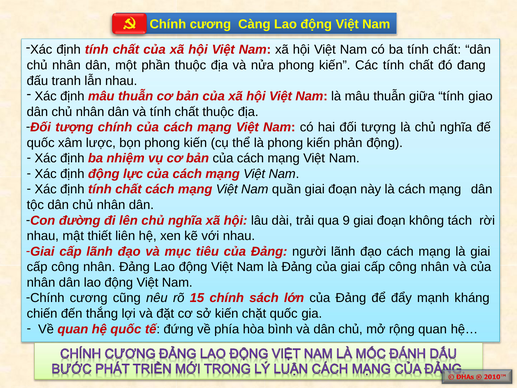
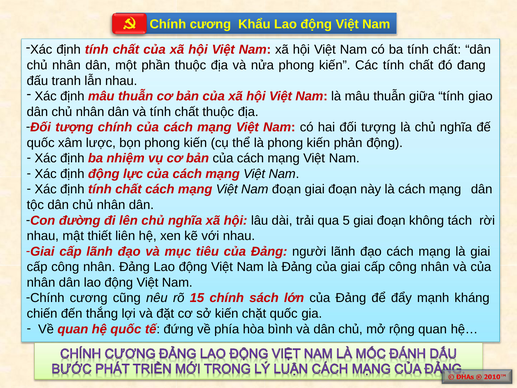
Càng: Càng -> Khẩu
Nam quần: quần -> đoạn
9: 9 -> 5
